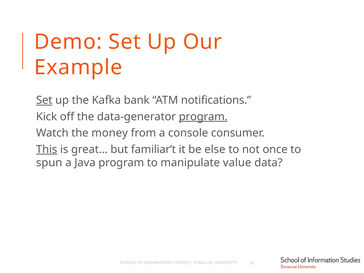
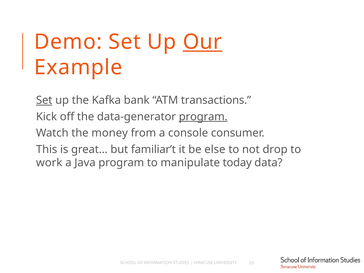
Our underline: none -> present
notifications: notifications -> transactions
This underline: present -> none
once: once -> drop
spun: spun -> work
value: value -> today
